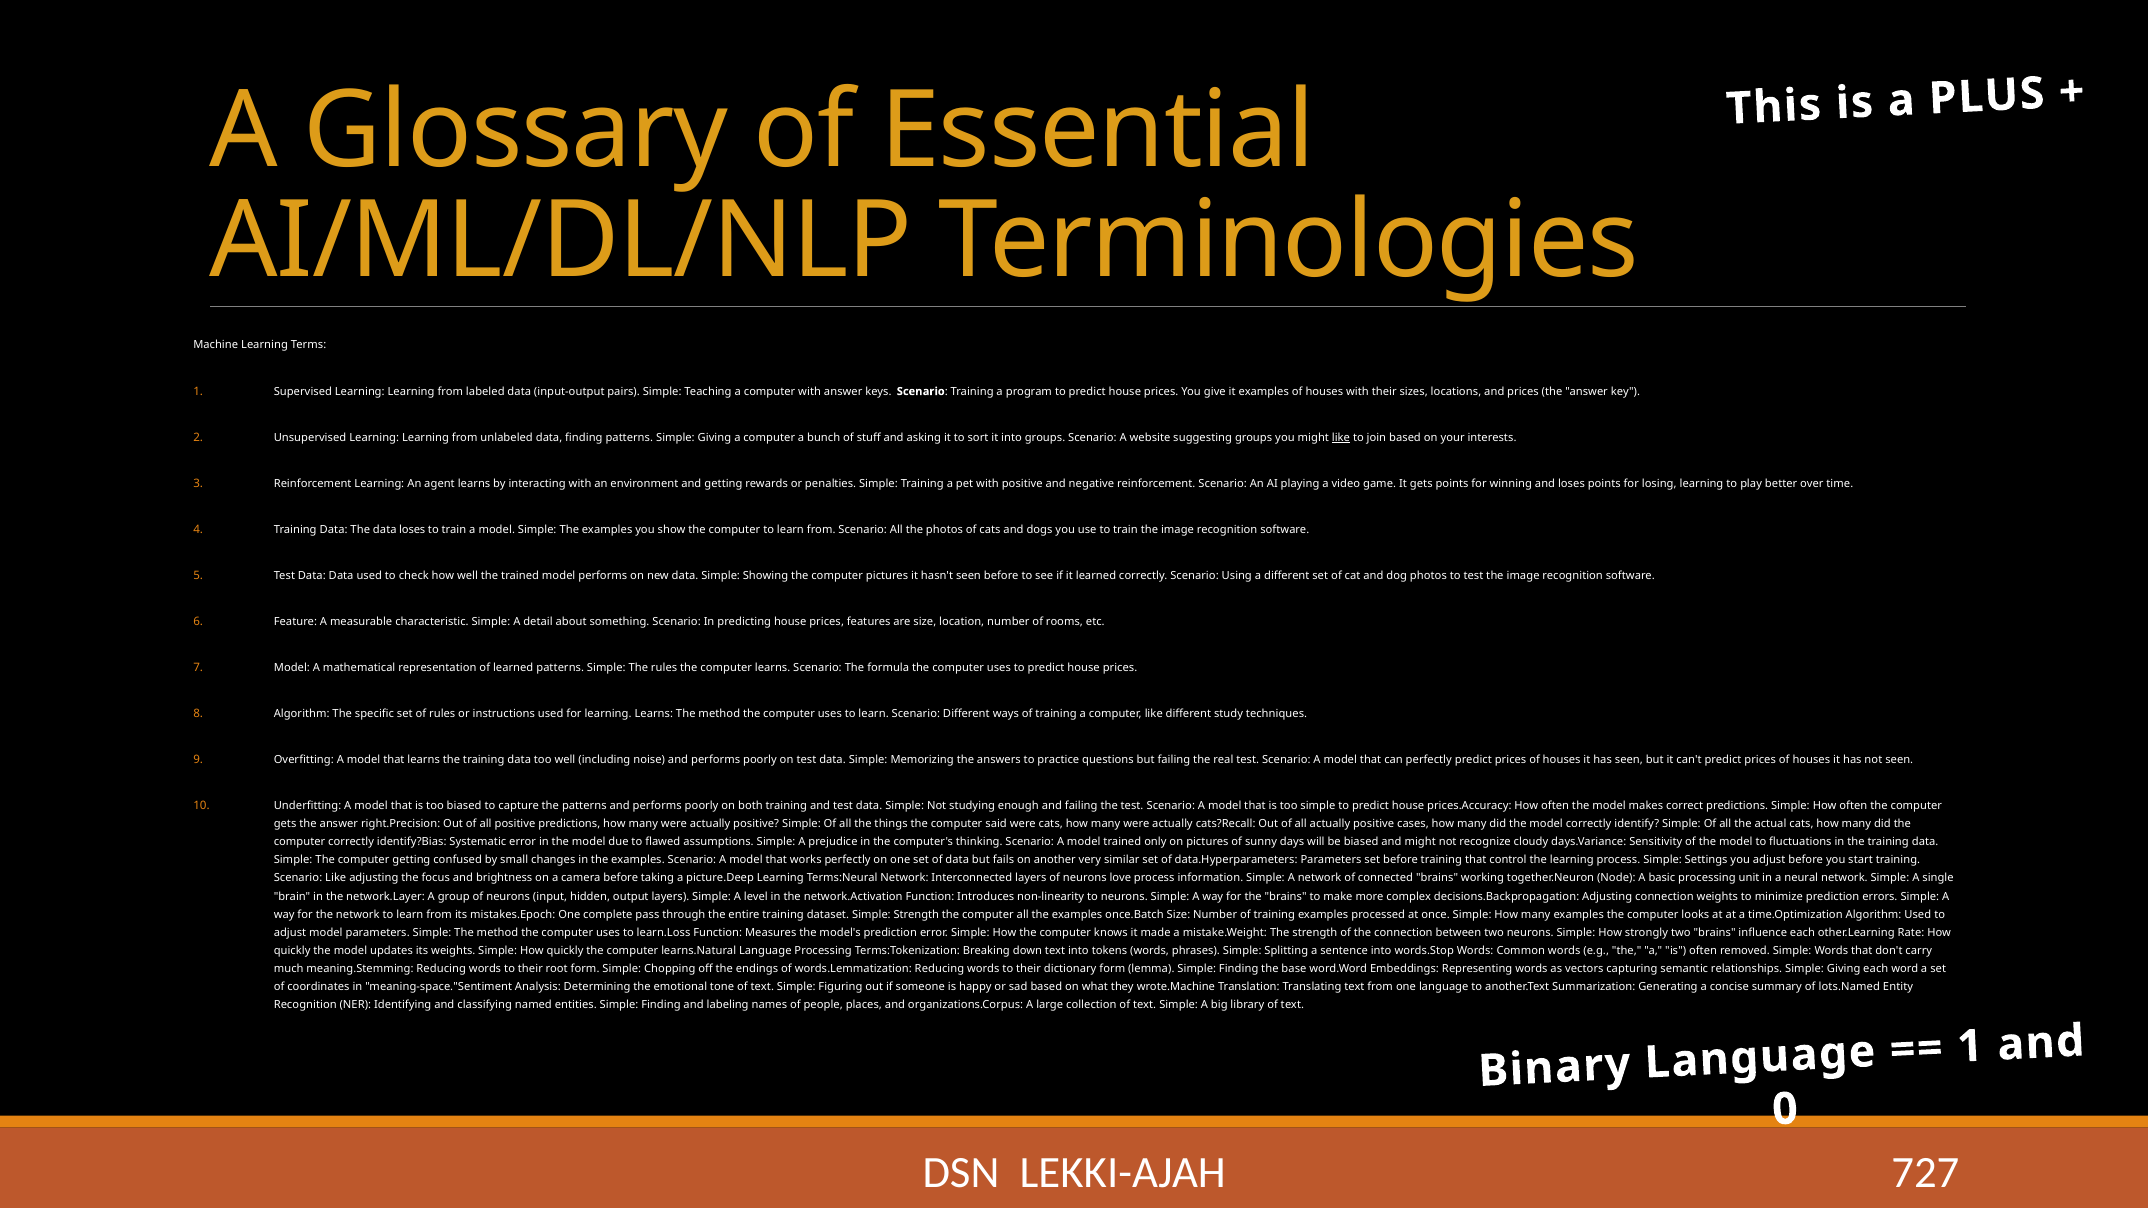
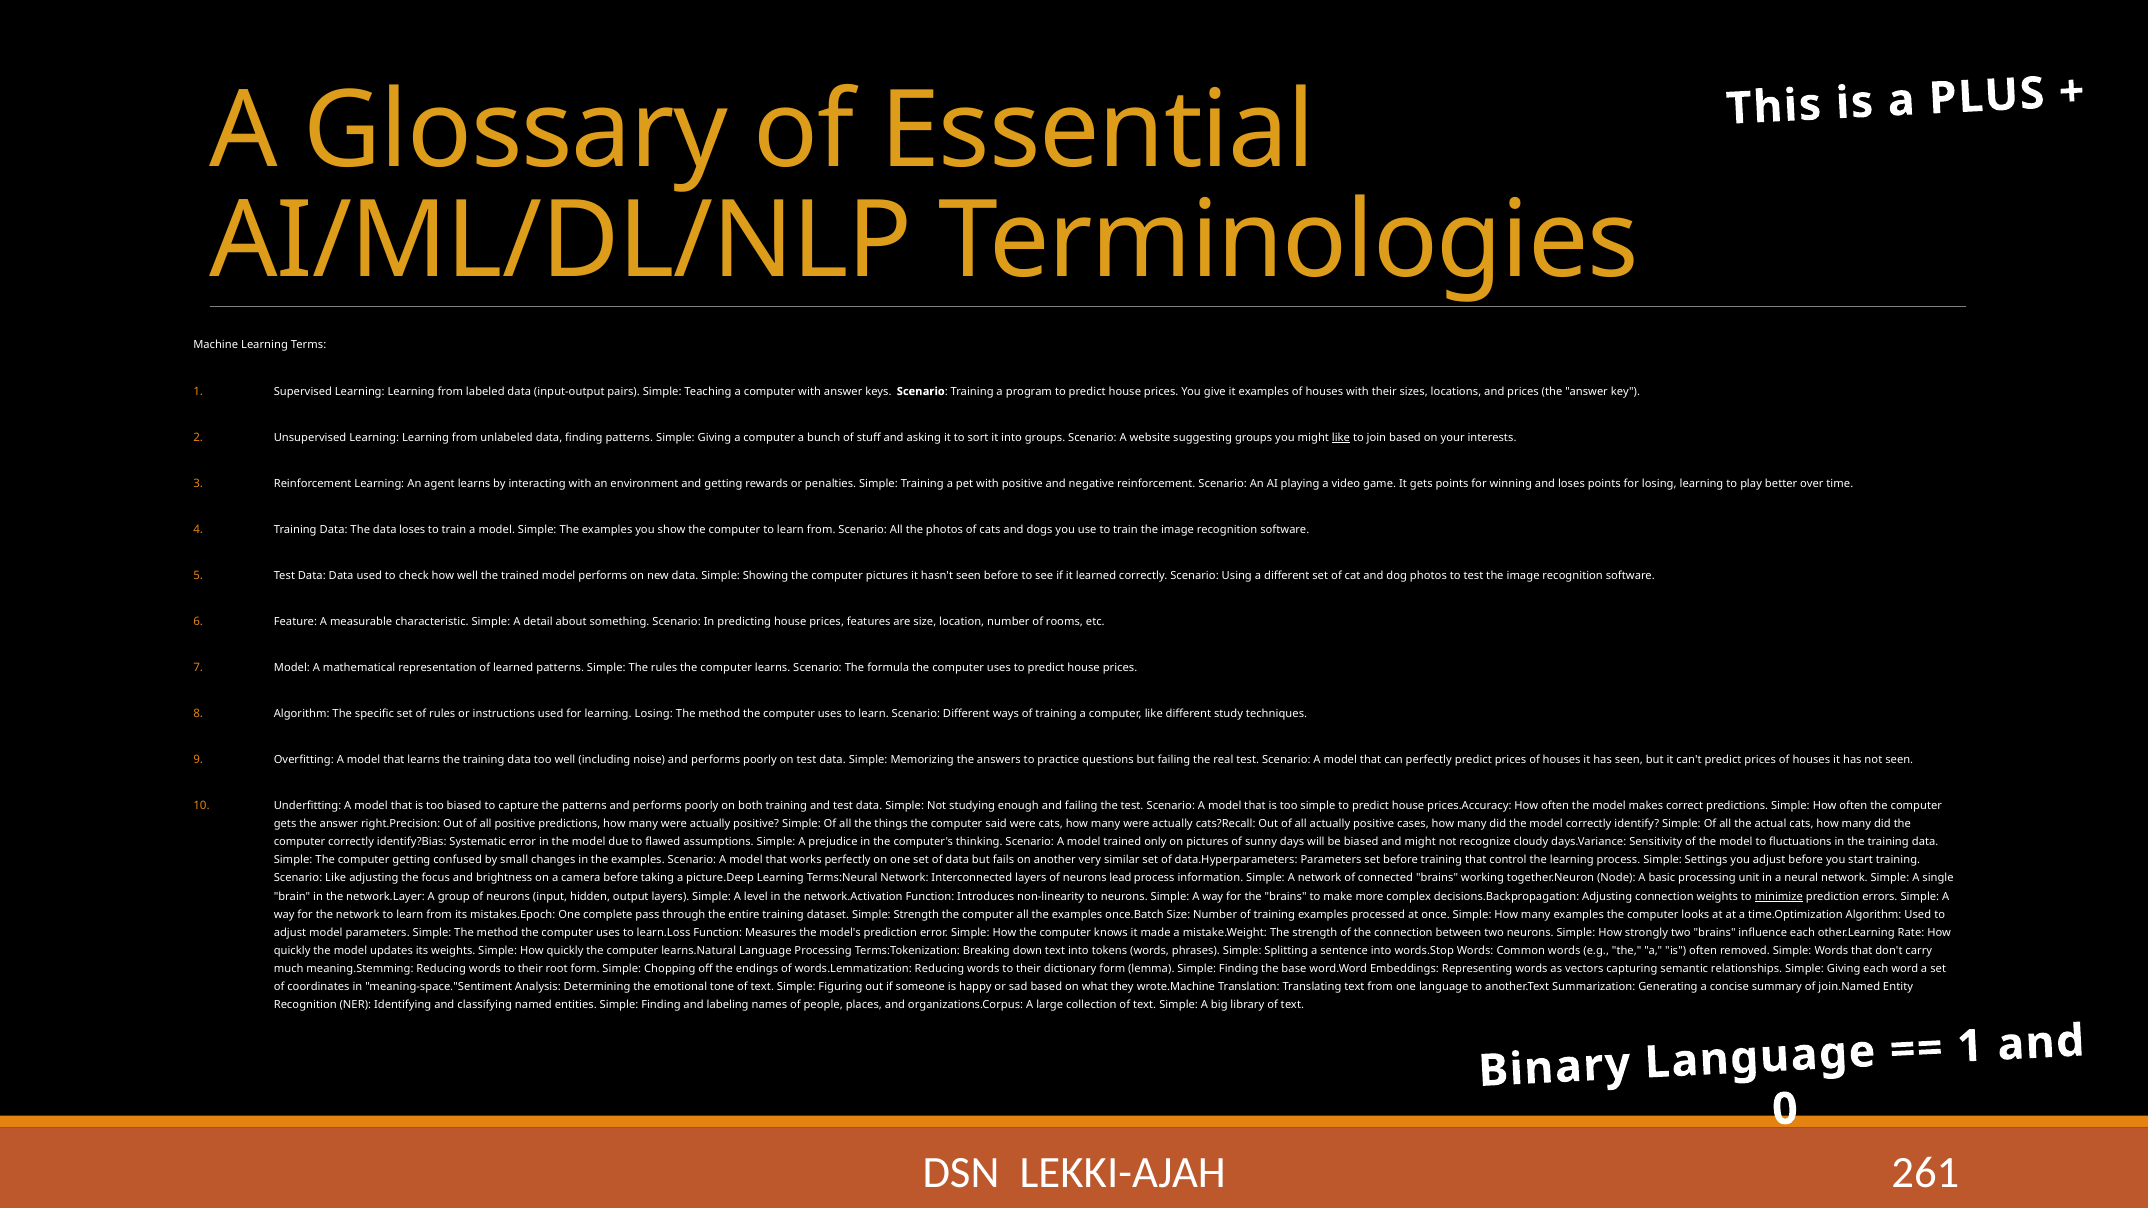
learning Learns: Learns -> Losing
love: love -> lead
minimize underline: none -> present
lots.Named: lots.Named -> join.Named
727: 727 -> 261
